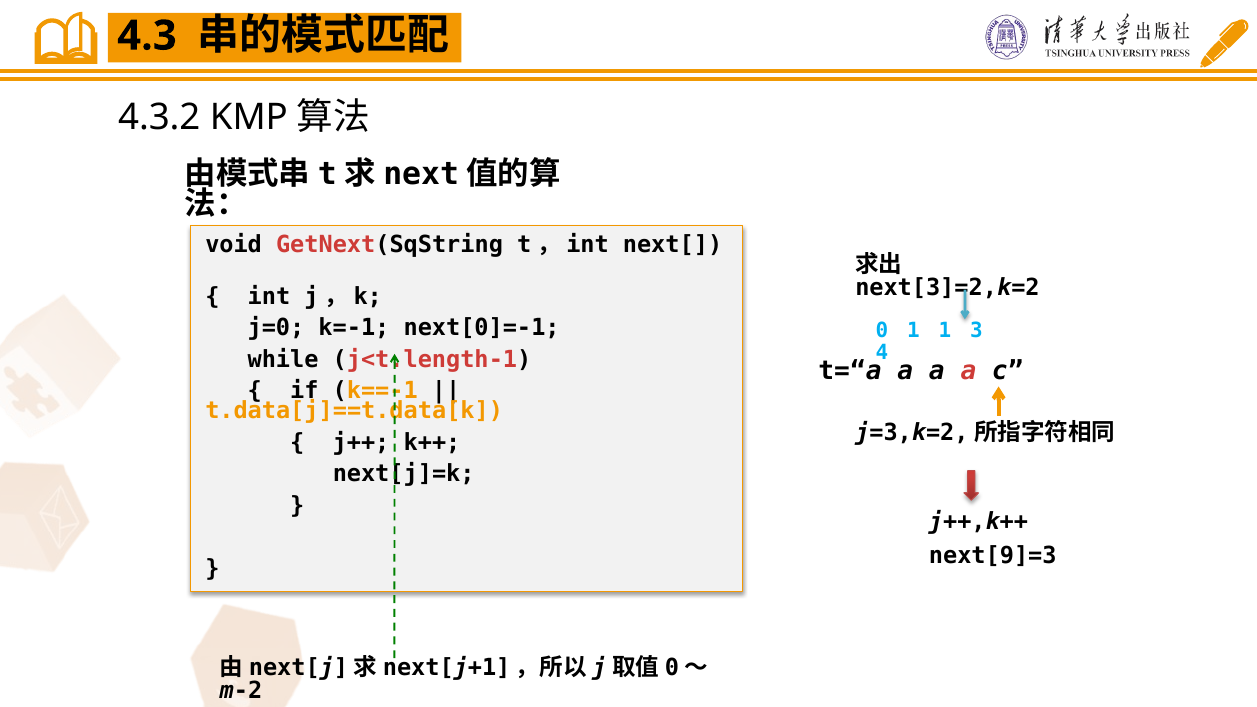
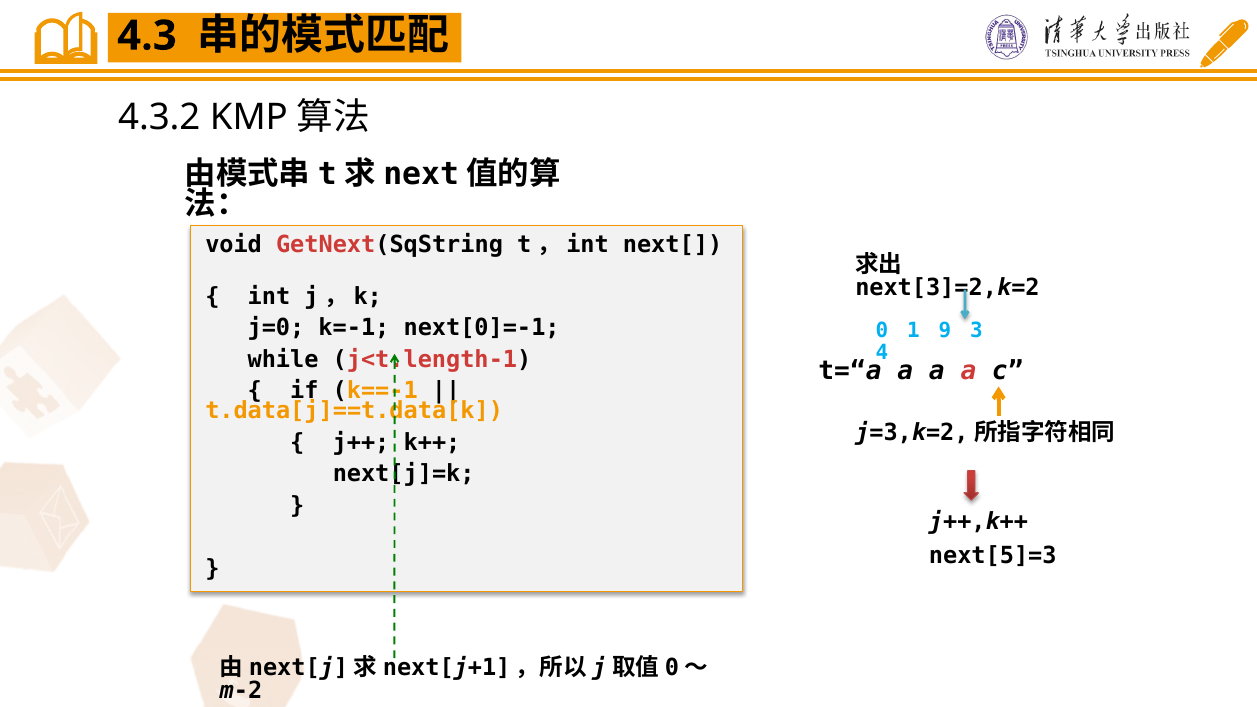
1 1: 1 -> 9
next[9]=3: next[9]=3 -> next[5]=3
